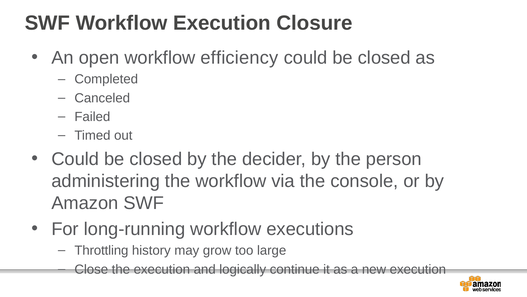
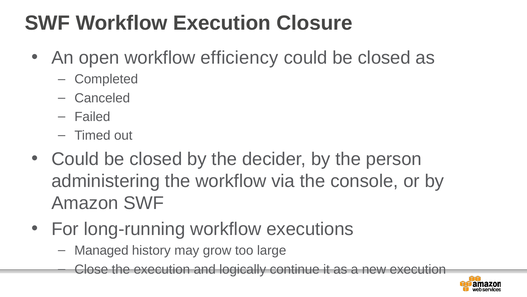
Throttling: Throttling -> Managed
